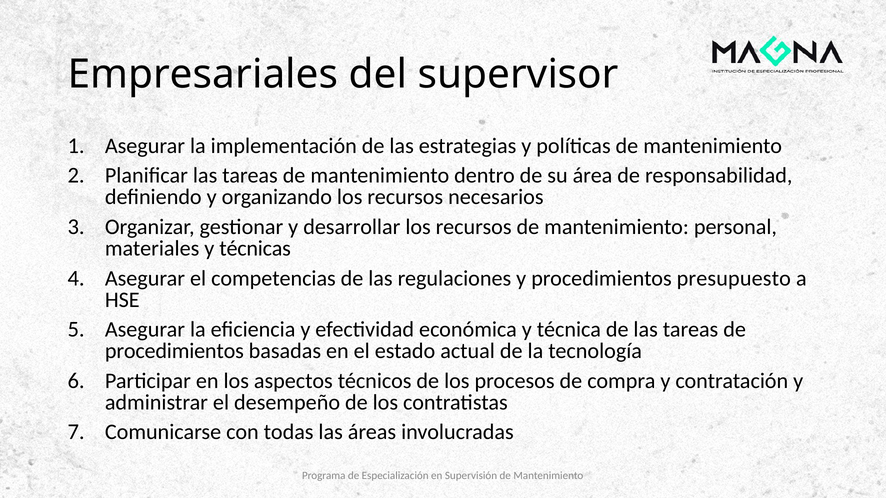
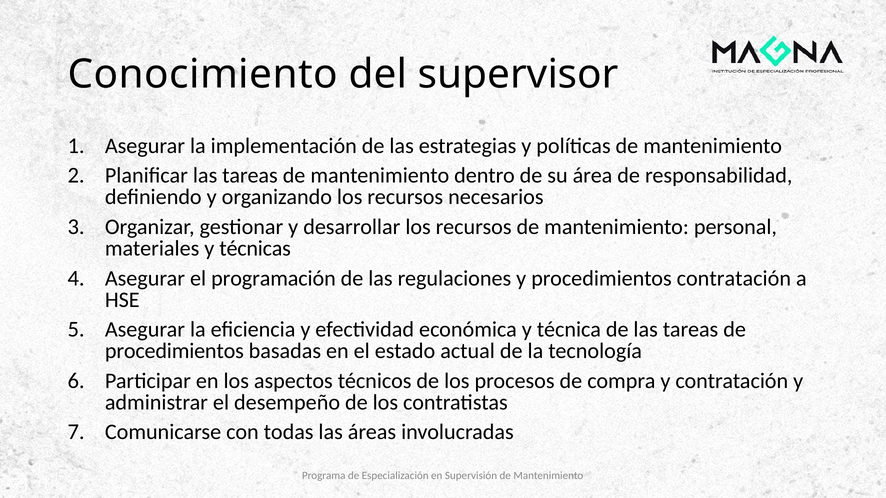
Empresariales: Empresariales -> Conocimiento
competencias: competencias -> programación
procedimientos presupuesto: presupuesto -> contratación
